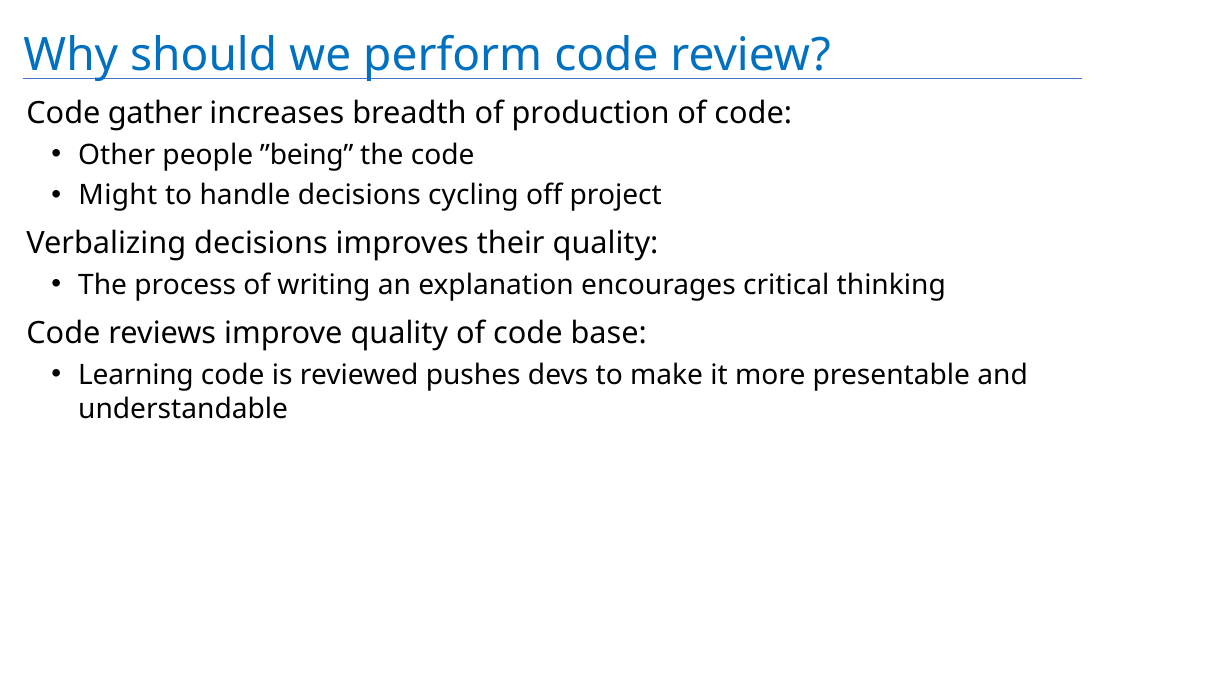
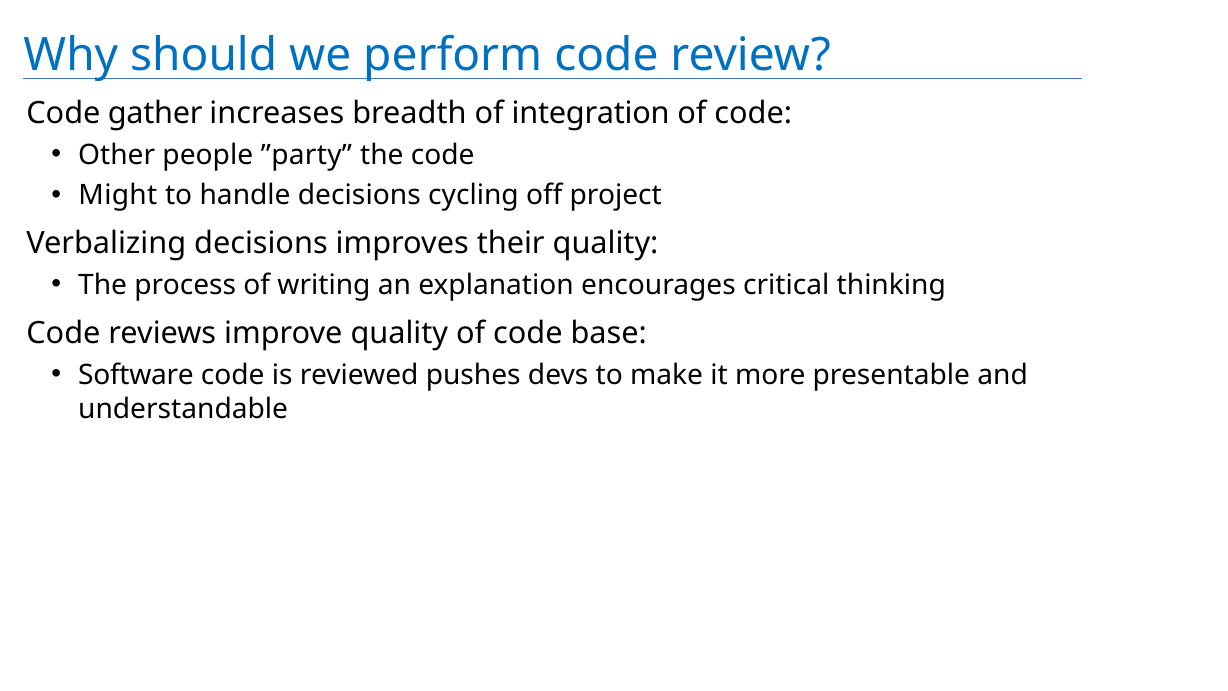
production: production -> integration
”being: ”being -> ”party
Learning: Learning -> Software
